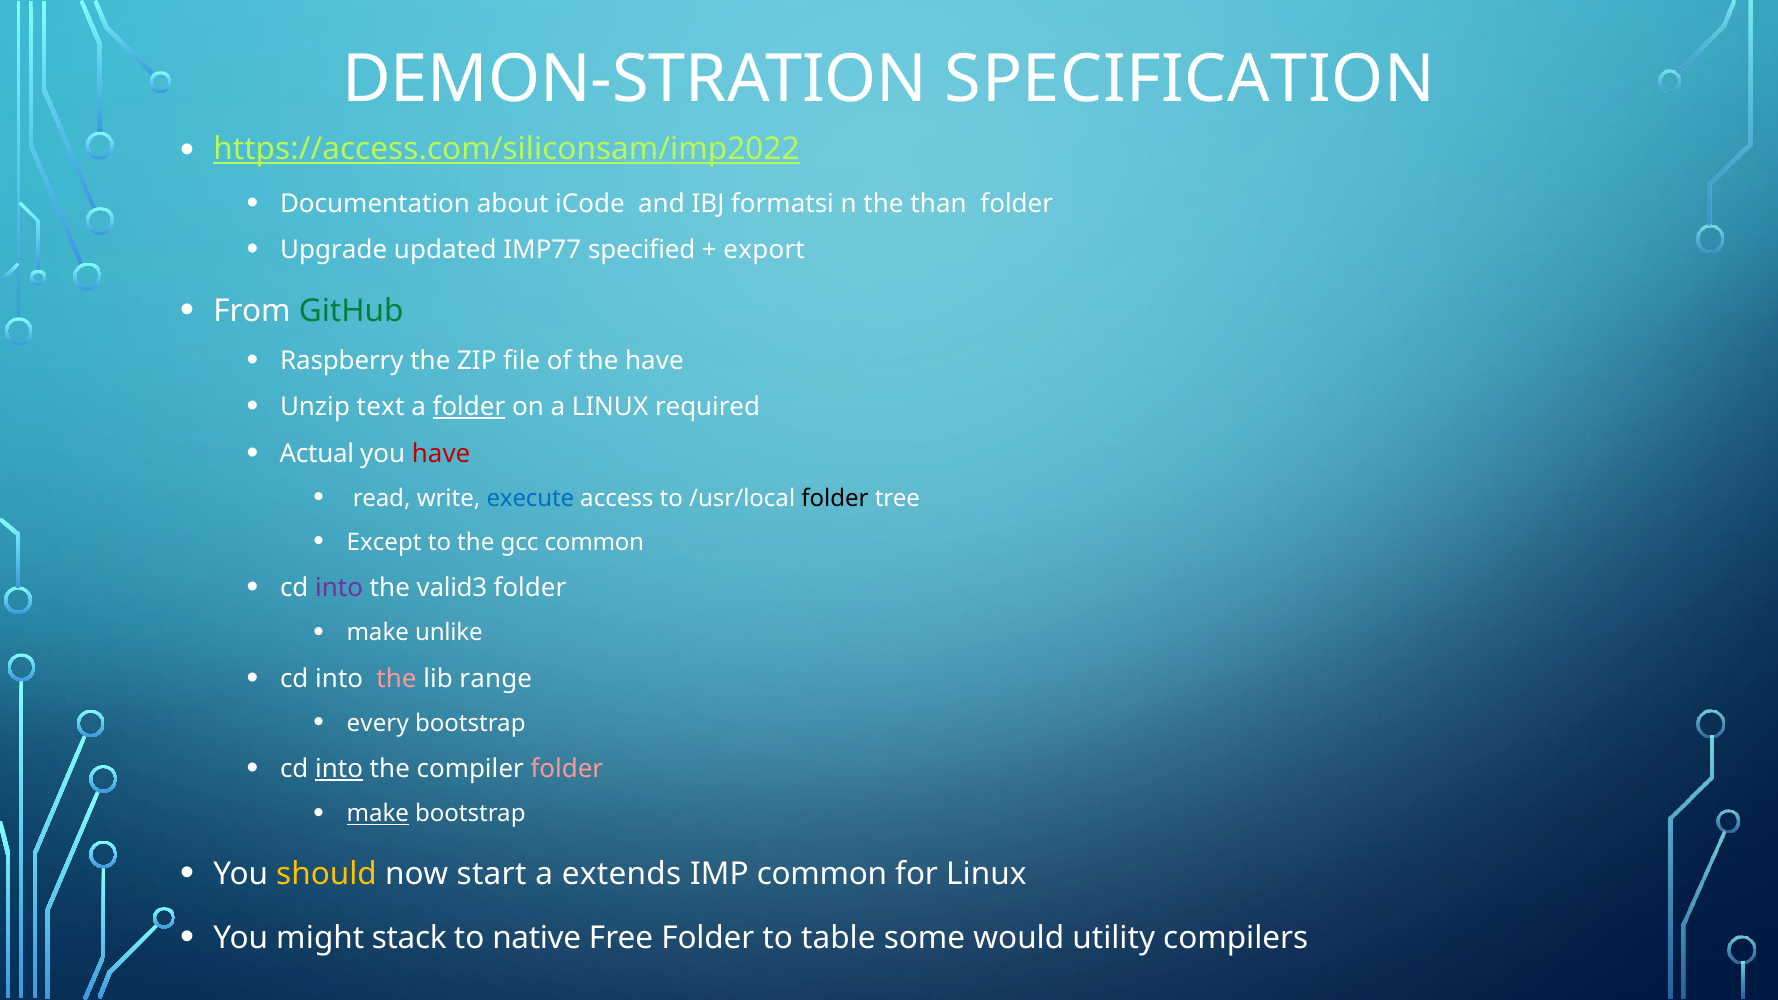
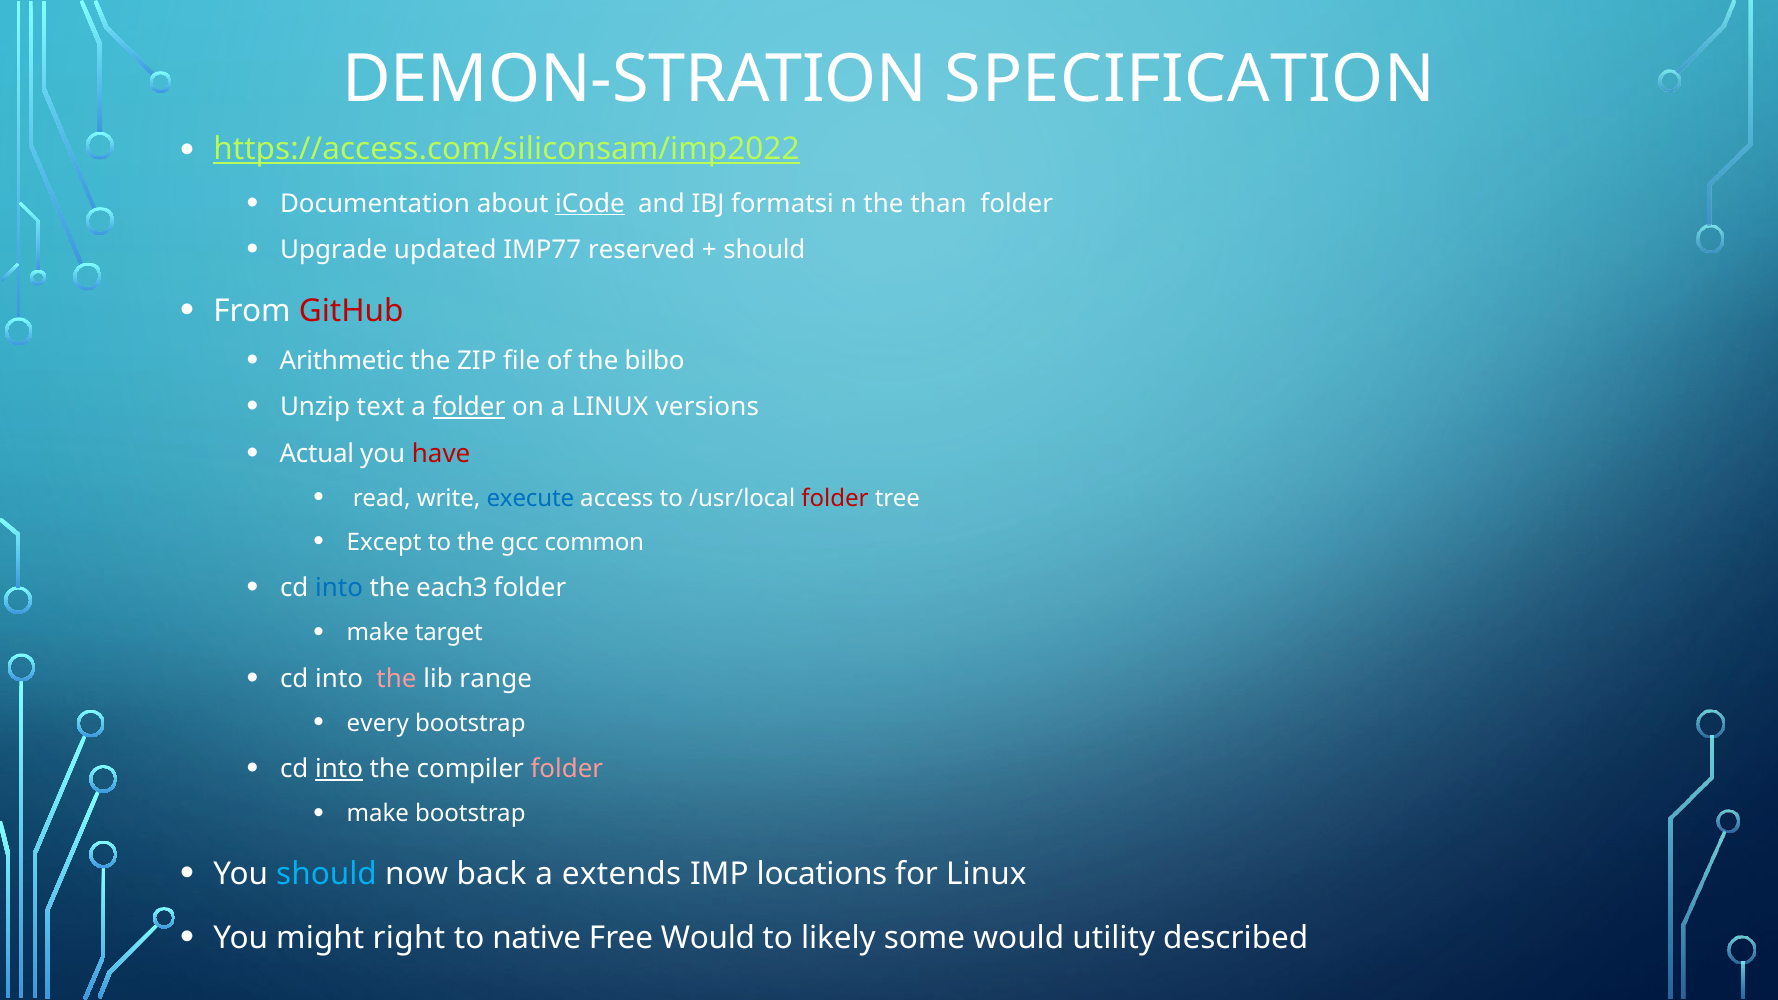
iCode underline: none -> present
specified: specified -> reserved
export at (764, 250): export -> should
GitHub colour: green -> red
Raspberry: Raspberry -> Arithmetic
the have: have -> bilbo
required: required -> versions
folder at (835, 499) colour: black -> red
into at (339, 588) colour: purple -> blue
valid3: valid3 -> each3
unlike: unlike -> target
make at (378, 814) underline: present -> none
should at (327, 874) colour: yellow -> light blue
start: start -> back
IMP common: common -> locations
stack: stack -> right
Free Folder: Folder -> Would
table: table -> likely
compilers: compilers -> described
